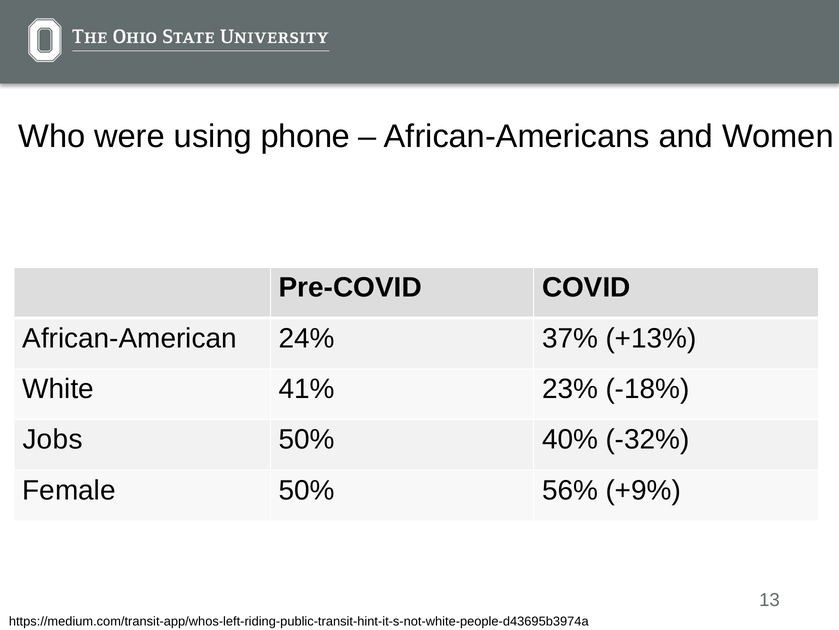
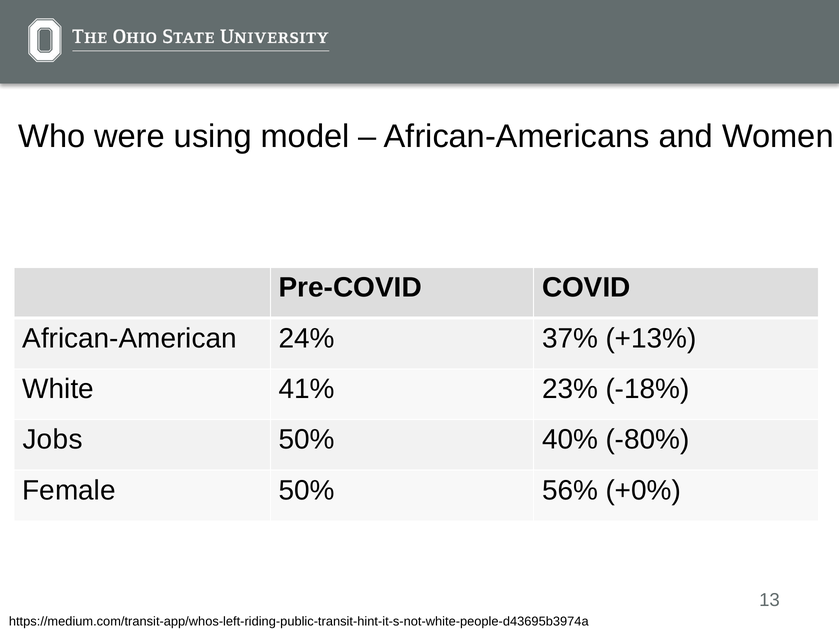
phone: phone -> model
-32%: -32% -> -80%
+9%: +9% -> +0%
